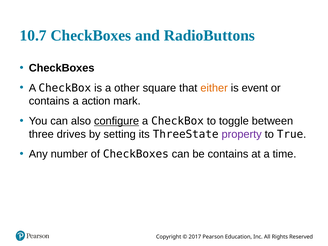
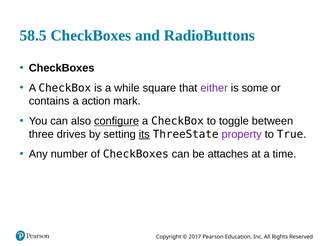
10.7: 10.7 -> 58.5
other: other -> while
either colour: orange -> purple
event: event -> some
its underline: none -> present
be contains: contains -> attaches
